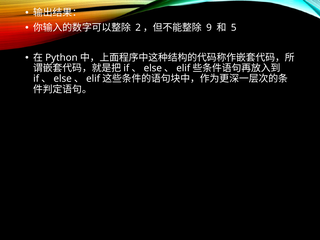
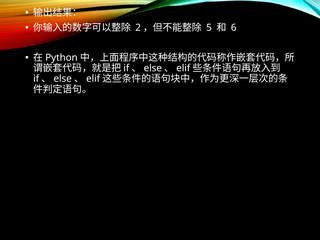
9: 9 -> 5
5: 5 -> 6
